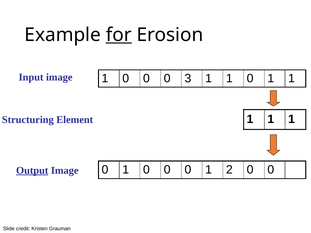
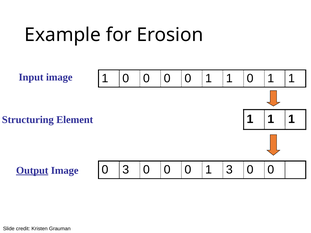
for underline: present -> none
0 0 0 3: 3 -> 0
1 at (126, 170): 1 -> 3
1 2: 2 -> 3
